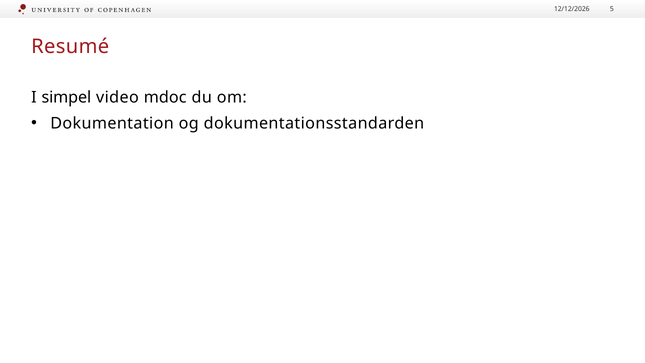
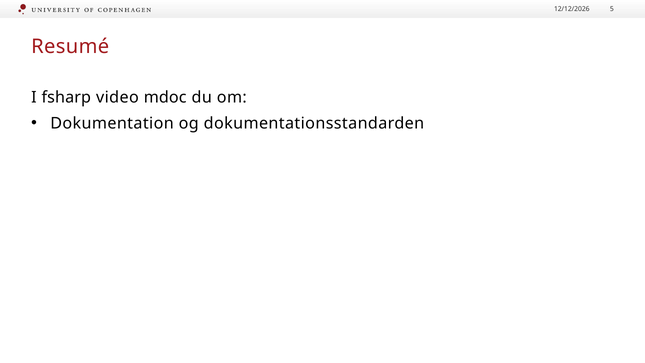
simpel: simpel -> fsharp
